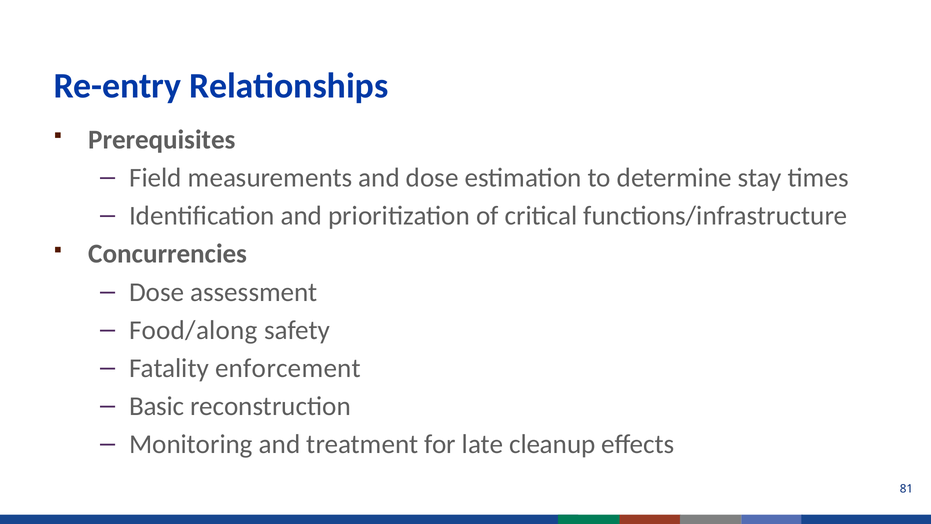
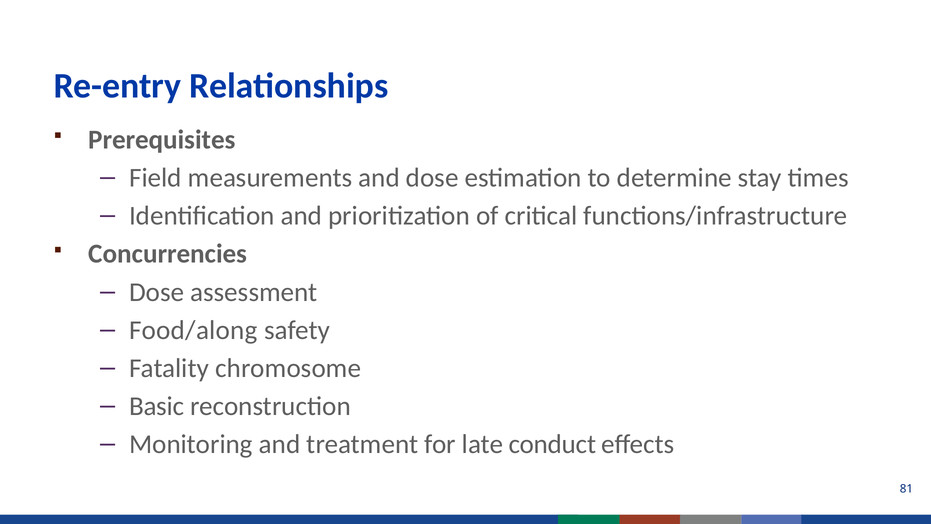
enforcement: enforcement -> chromosome
cleanup: cleanup -> conduct
